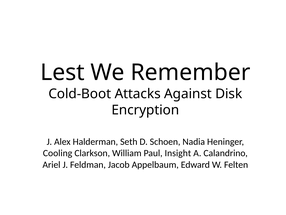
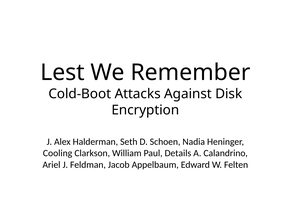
Insight: Insight -> Details
